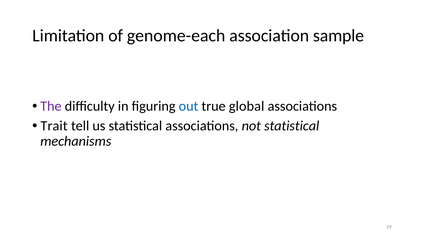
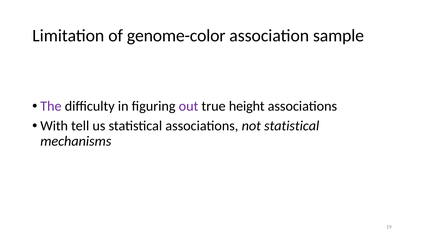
genome-each: genome-each -> genome-color
out colour: blue -> purple
global: global -> height
Trait: Trait -> With
